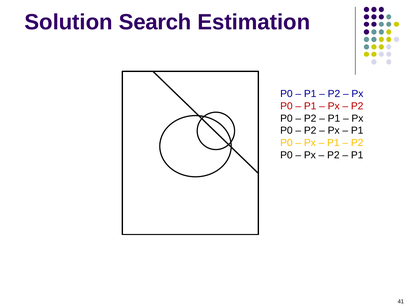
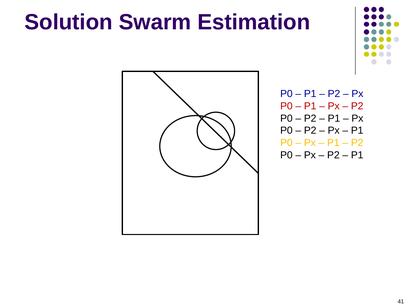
Search: Search -> Swarm
